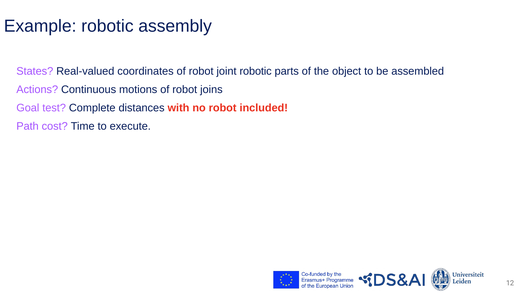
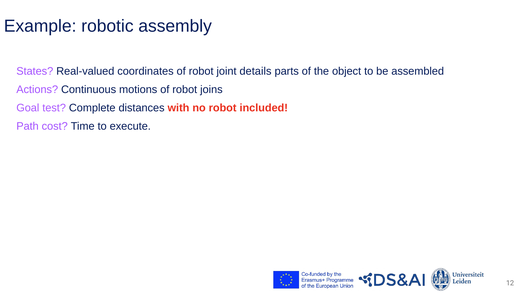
joint robotic: robotic -> details
